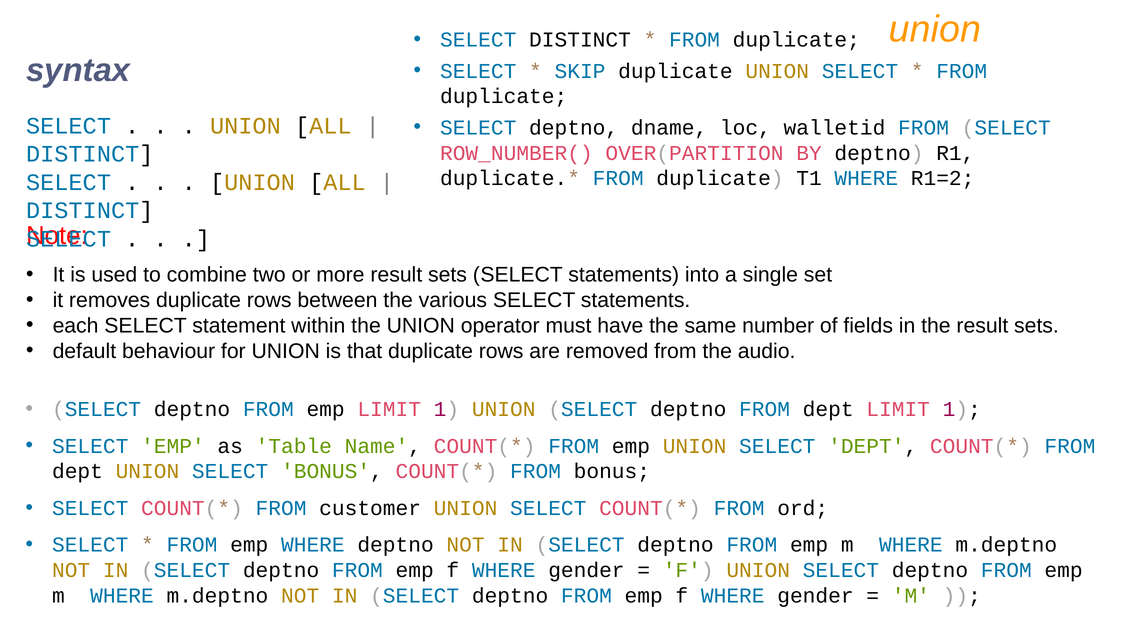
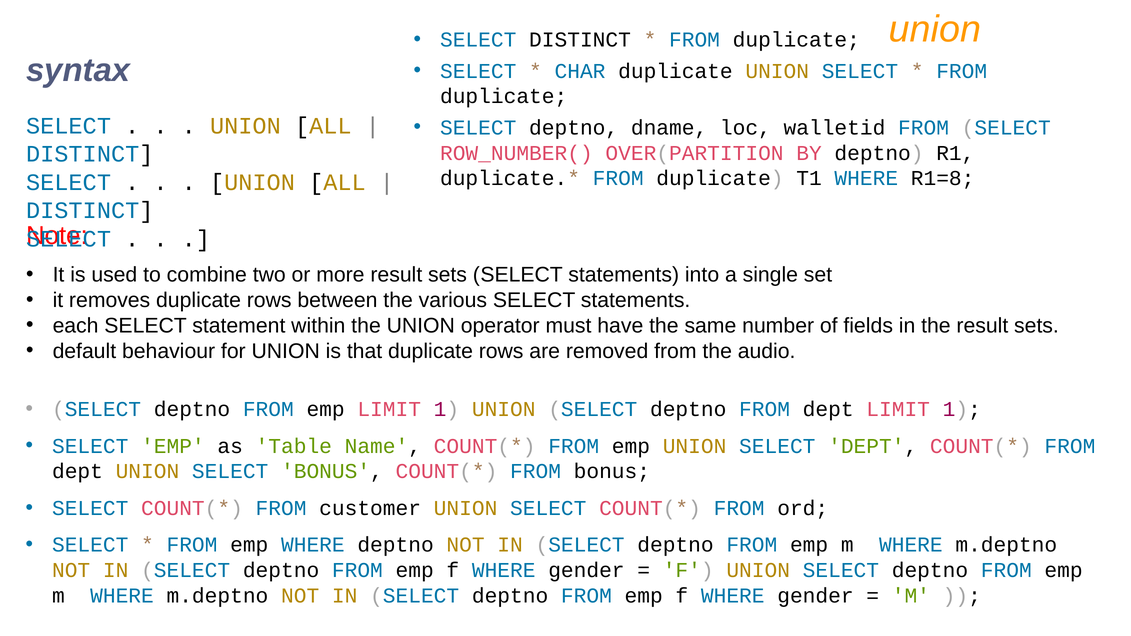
SKIP: SKIP -> CHAR
R1=2: R1=2 -> R1=8
